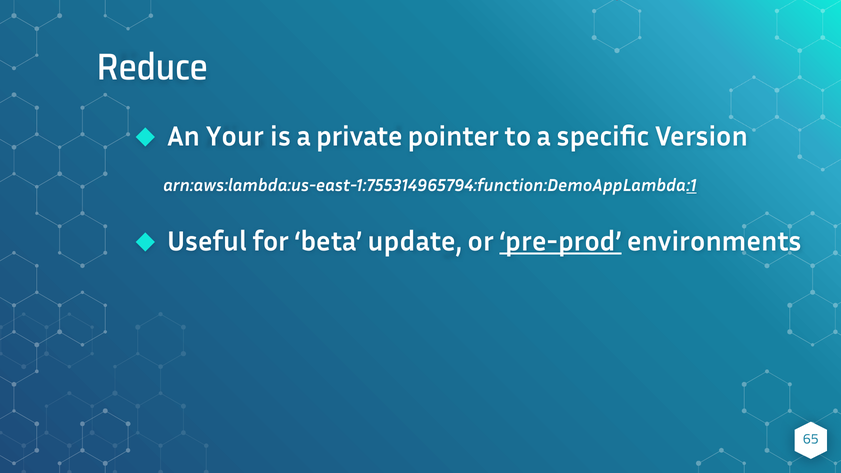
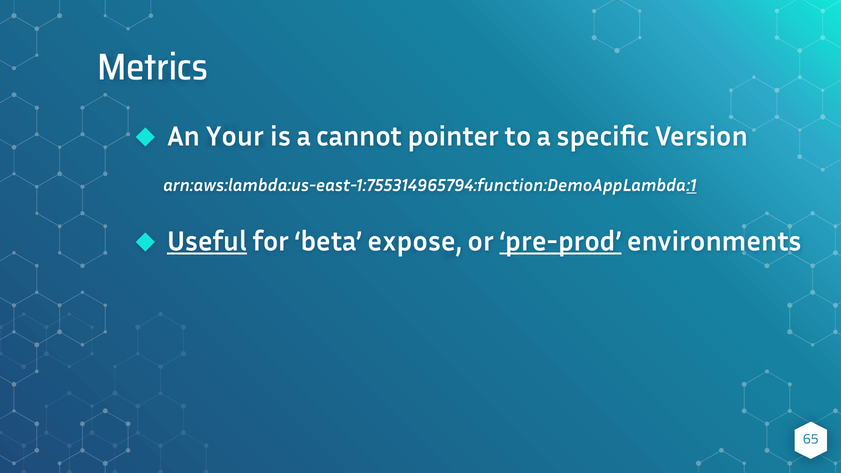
Reduce: Reduce -> Metrics
private: private -> cannot
Useful underline: none -> present
update: update -> expose
